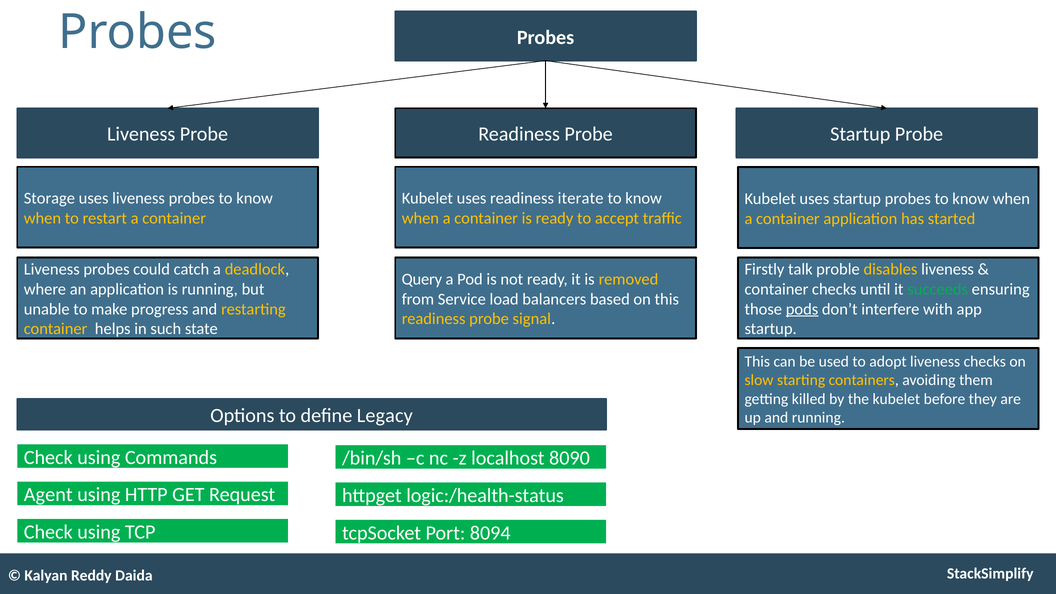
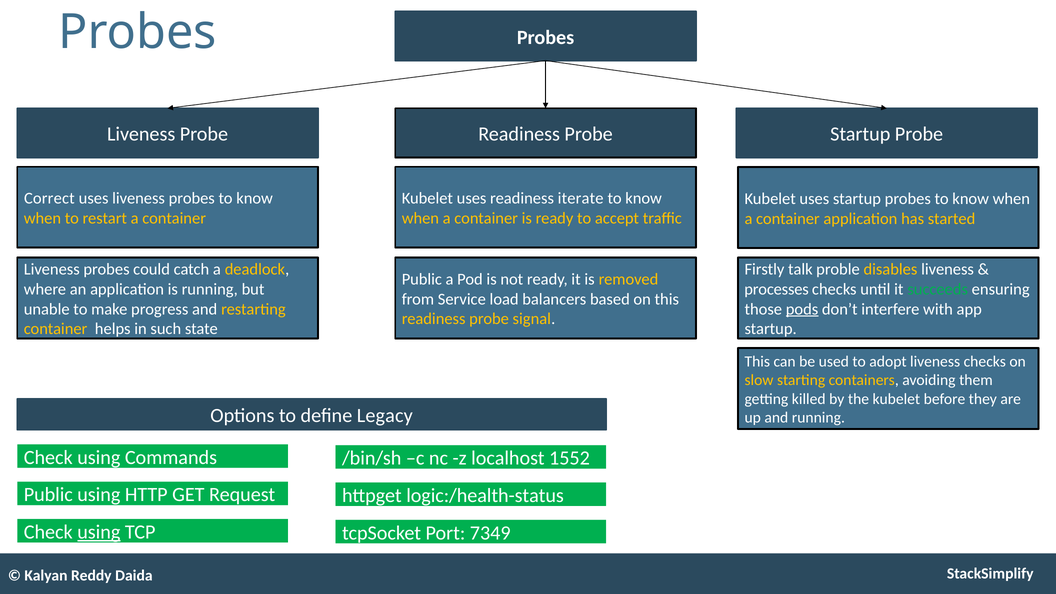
Storage: Storage -> Correct
Query at (422, 279): Query -> Public
container at (776, 289): container -> processes
8090: 8090 -> 1552
Agent at (48, 495): Agent -> Public
using at (99, 532) underline: none -> present
8094: 8094 -> 7349
